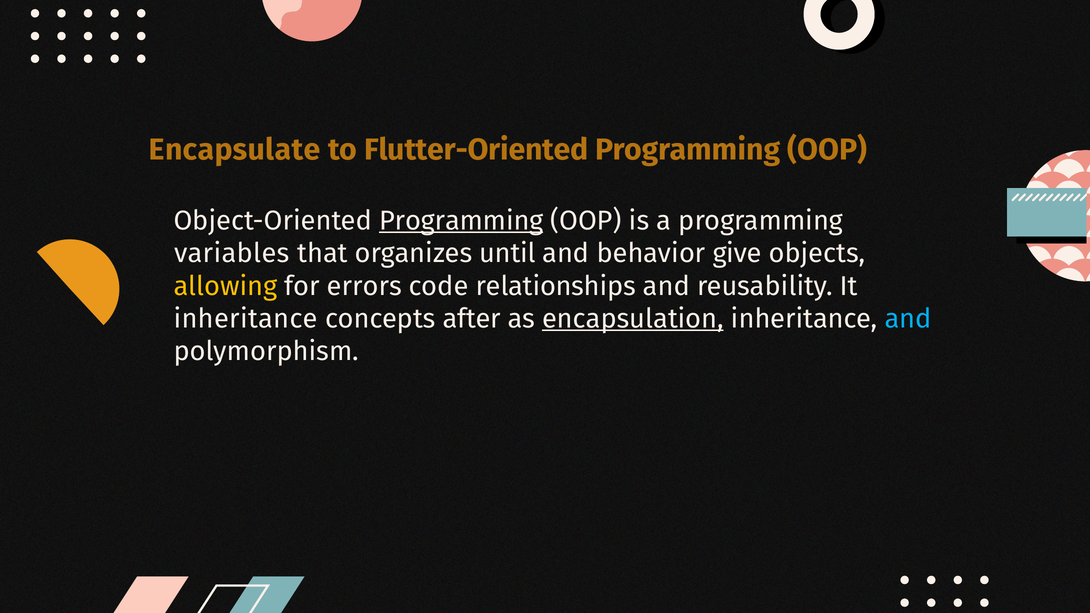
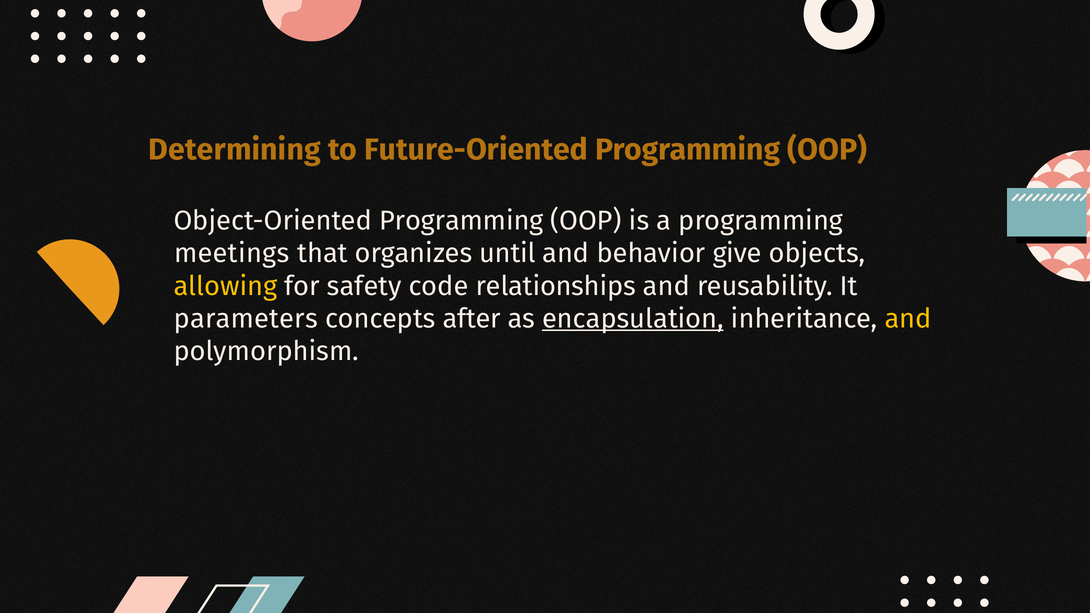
Encapsulate: Encapsulate -> Determining
Flutter-Oriented: Flutter-Oriented -> Future-Oriented
Programming at (461, 221) underline: present -> none
variables: variables -> meetings
errors: errors -> safety
inheritance at (246, 319): inheritance -> parameters
and at (908, 319) colour: light blue -> yellow
